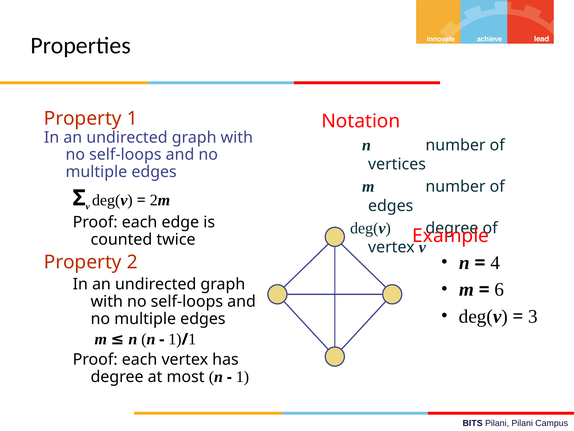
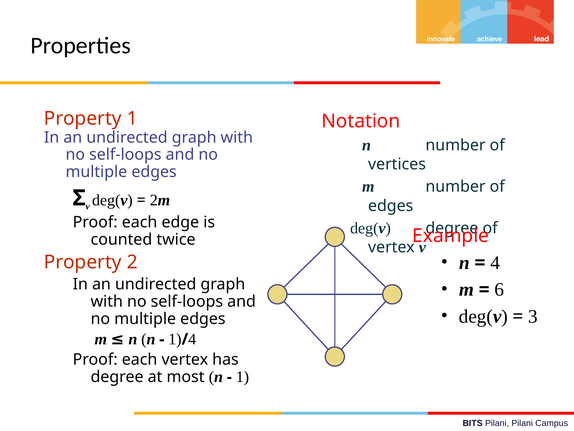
1 at (192, 339): 1 -> 4
